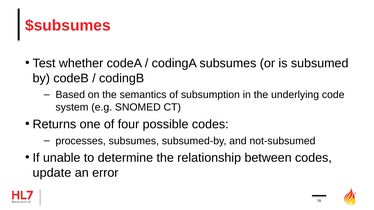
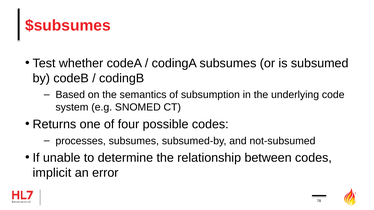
update: update -> implicit
